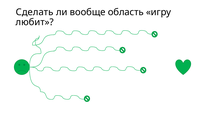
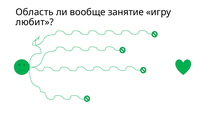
Сделать: Сделать -> Область
область: область -> занятие
